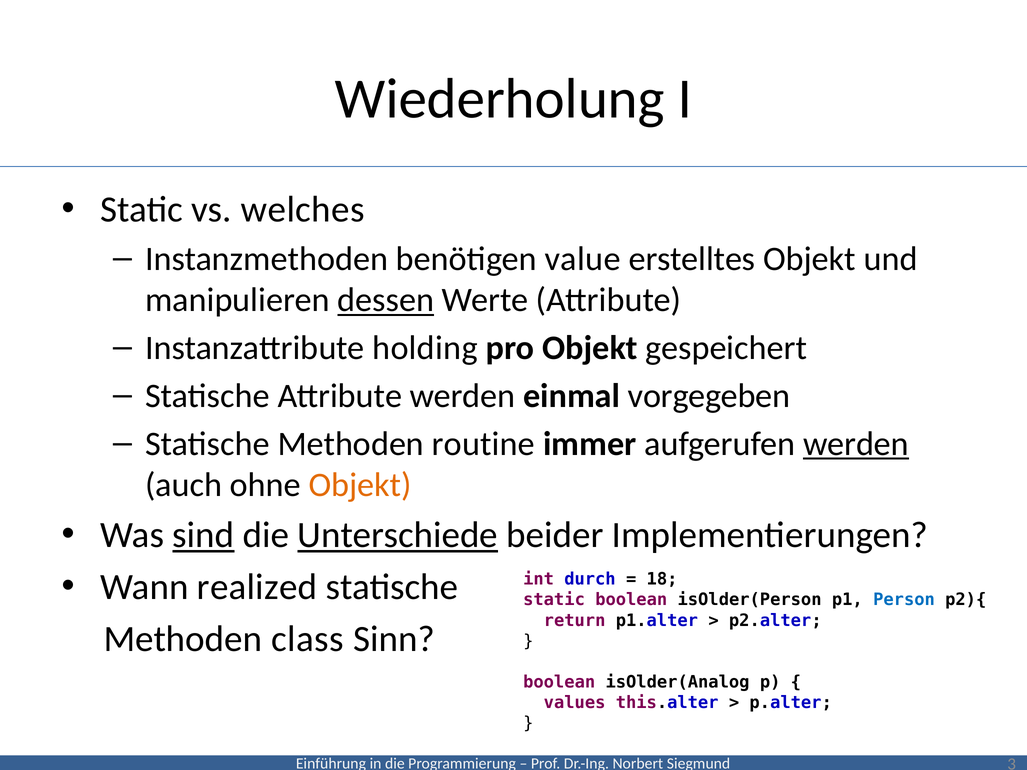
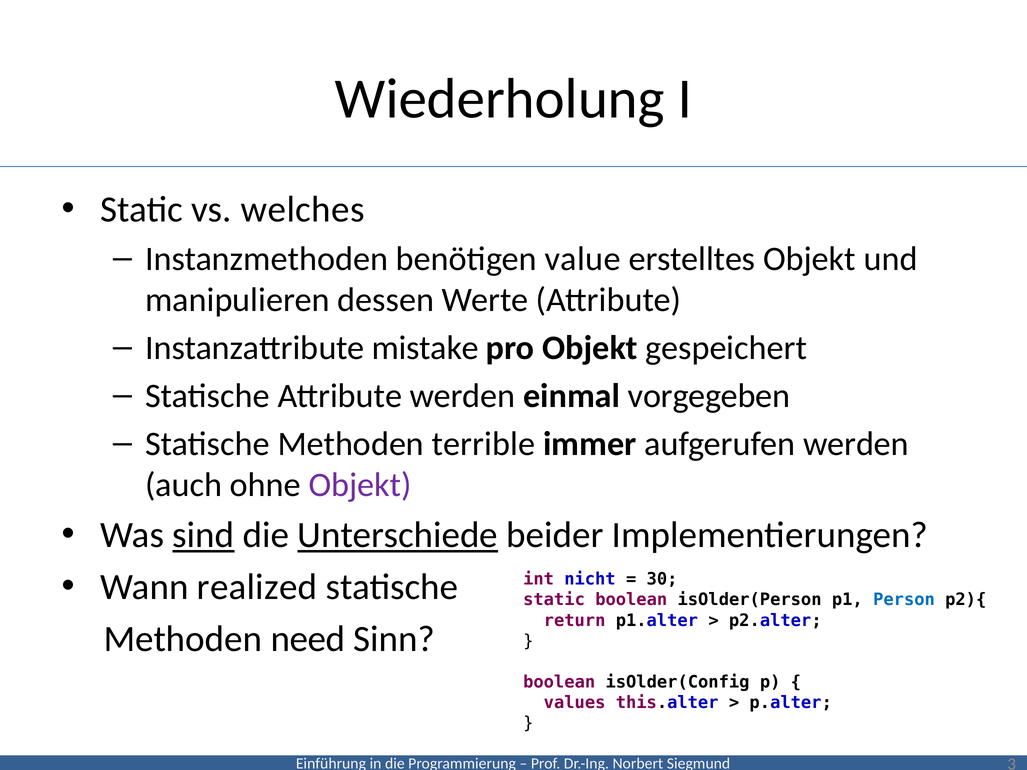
dessen underline: present -> none
holding: holding -> mistake
routine: routine -> terrible
werden at (856, 444) underline: present -> none
Objekt at (360, 485) colour: orange -> purple
durch: durch -> nicht
18: 18 -> 30
class: class -> need
isOlder(Analog: isOlder(Analog -> isOlder(Config
